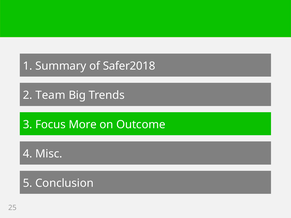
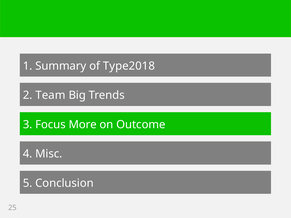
Safer2018: Safer2018 -> Type2018
